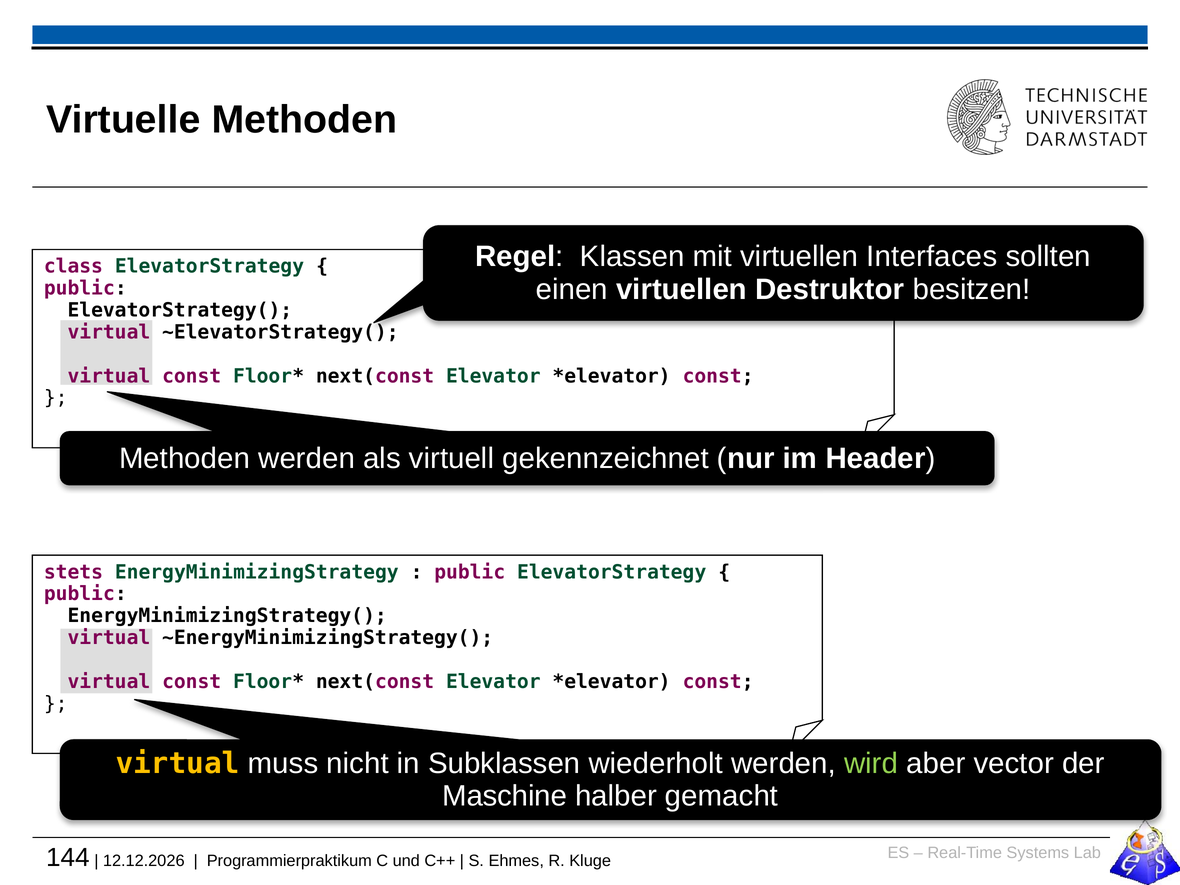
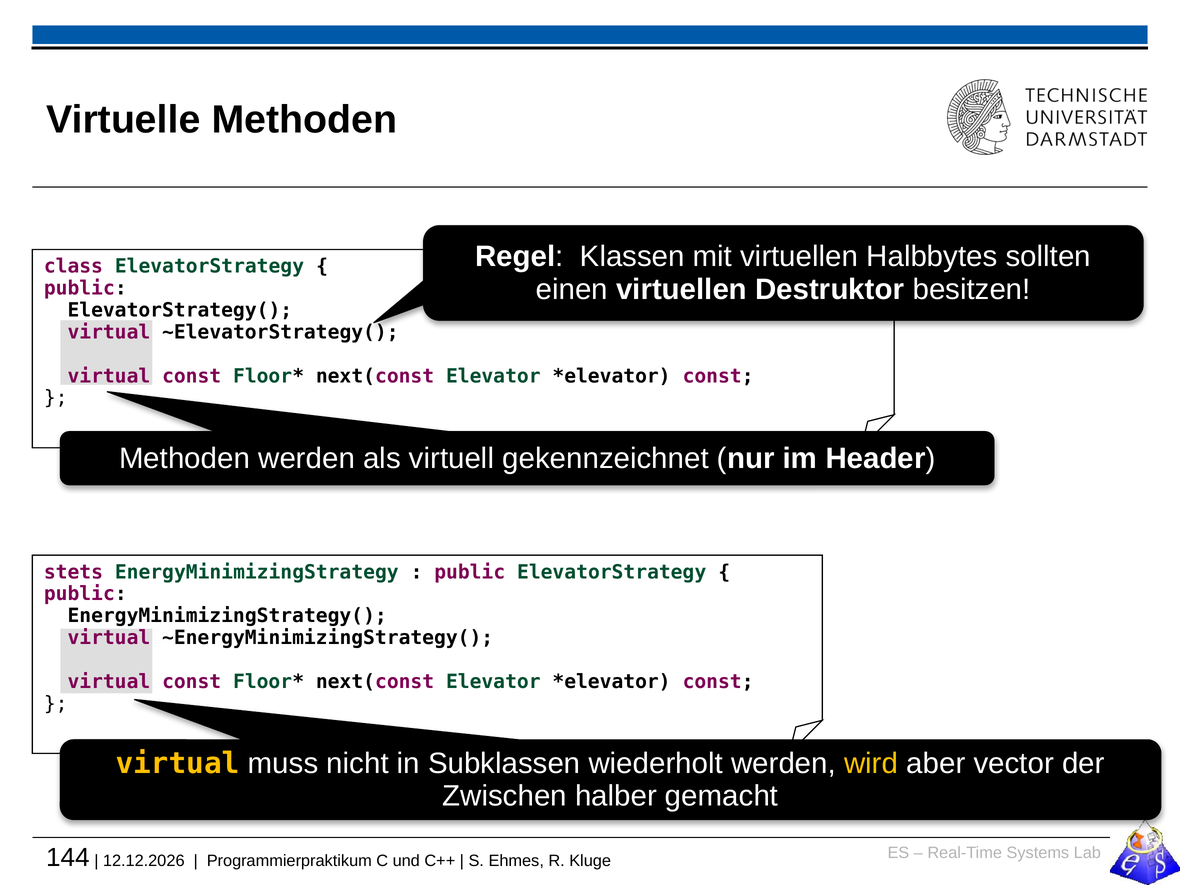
Interfaces: Interfaces -> Halbbytes
wird colour: light green -> yellow
Maschine: Maschine -> Zwischen
